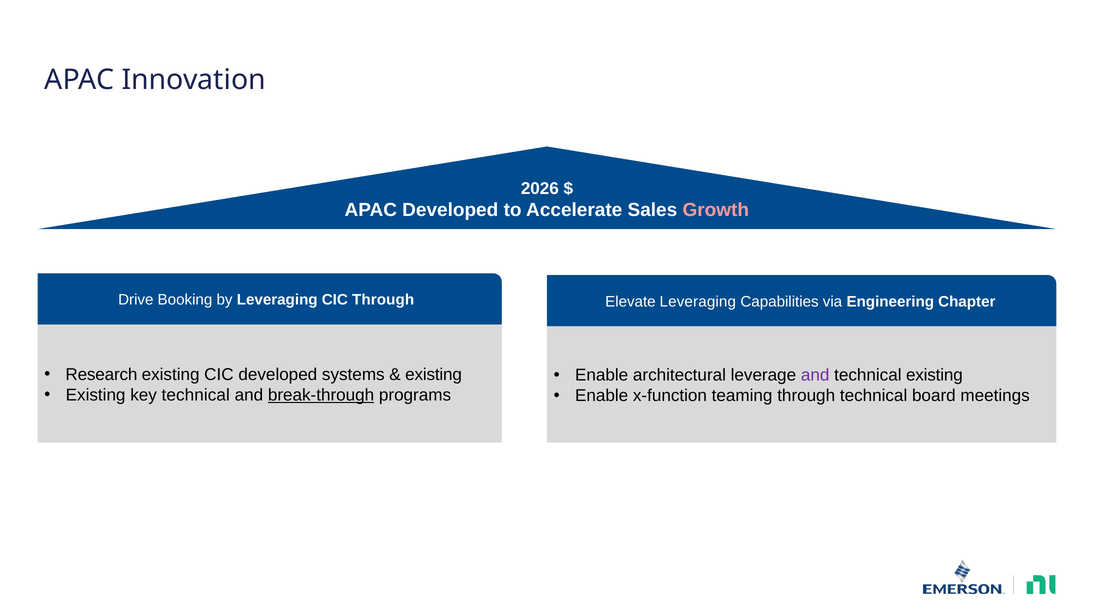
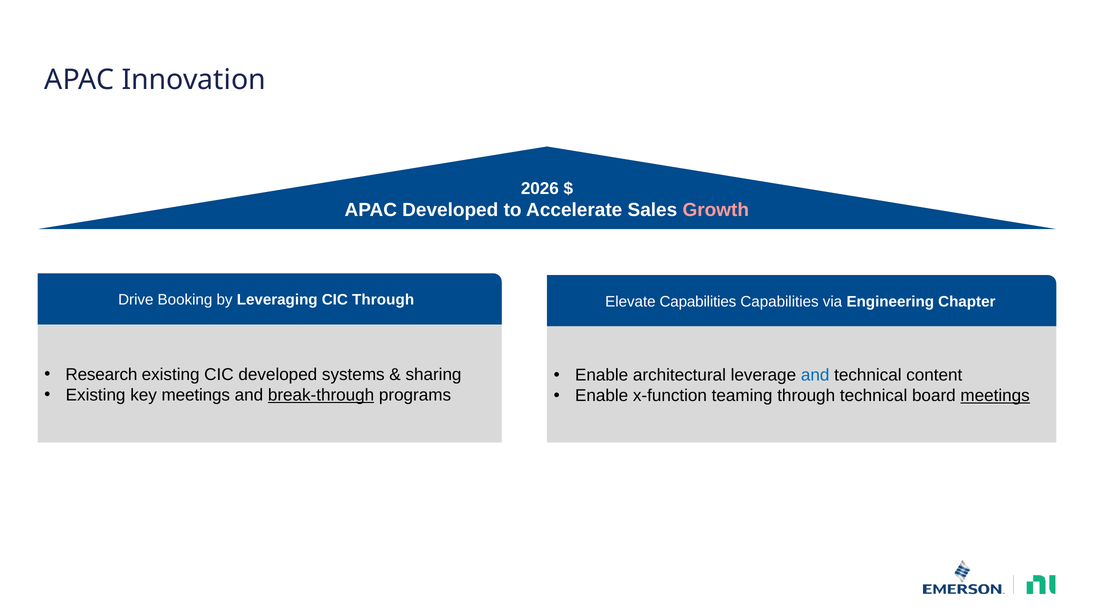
Elevate Leveraging: Leveraging -> Capabilities
existing at (434, 375): existing -> sharing
and at (815, 376) colour: purple -> blue
technical existing: existing -> content
key technical: technical -> meetings
meetings at (995, 396) underline: none -> present
